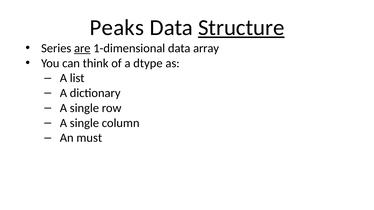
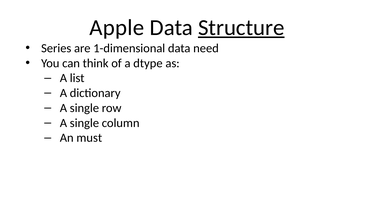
Peaks: Peaks -> Apple
are underline: present -> none
array: array -> need
